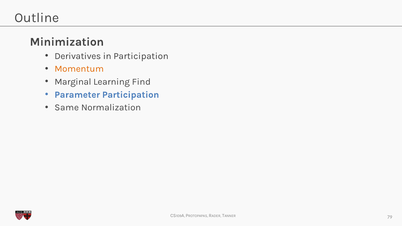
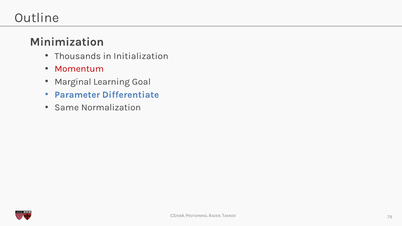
Derivatives: Derivatives -> Thousands
in Participation: Participation -> Initialization
Momentum colour: orange -> red
Find: Find -> Goal
Parameter Participation: Participation -> Differentiate
